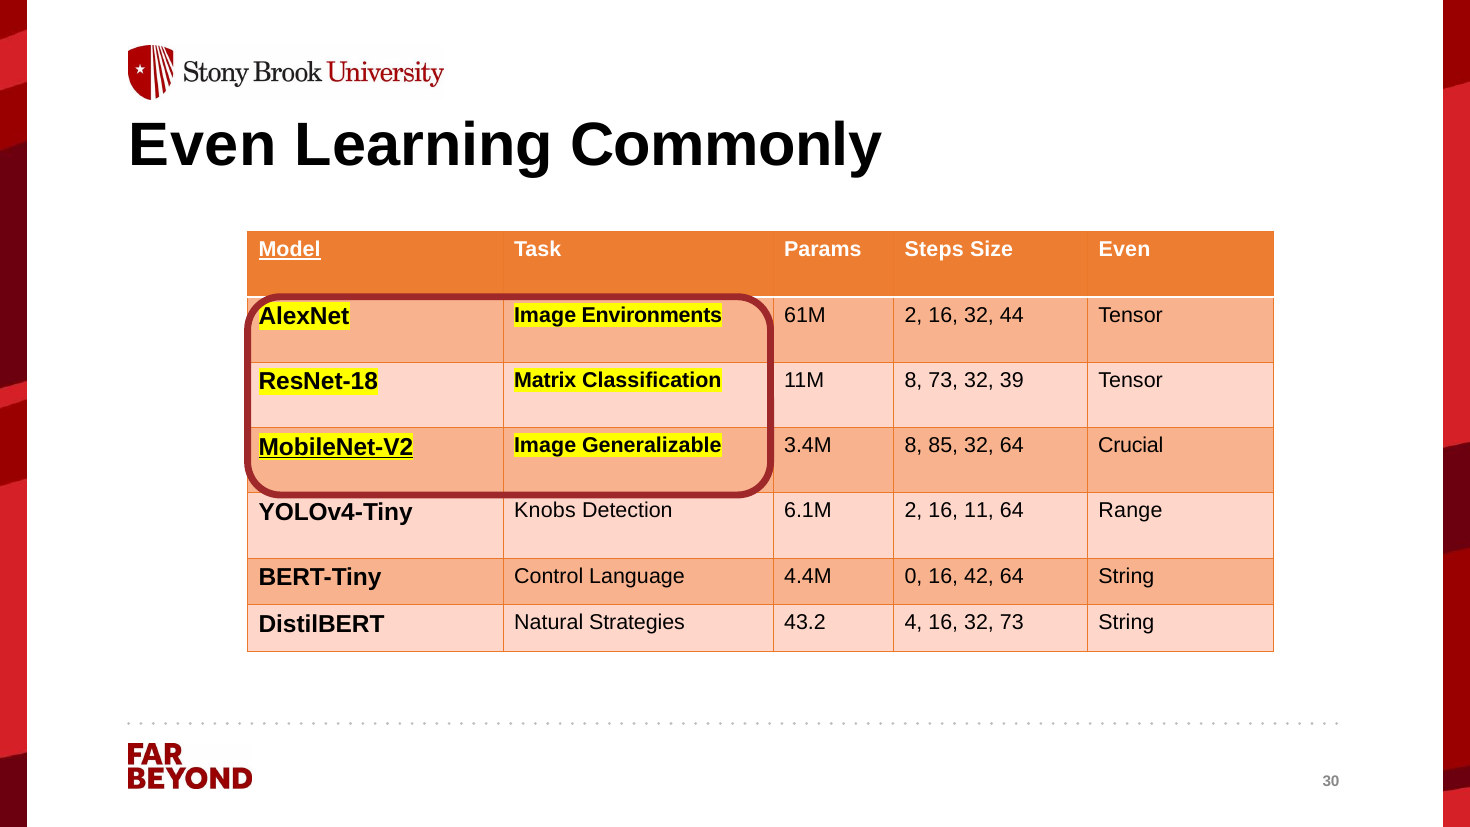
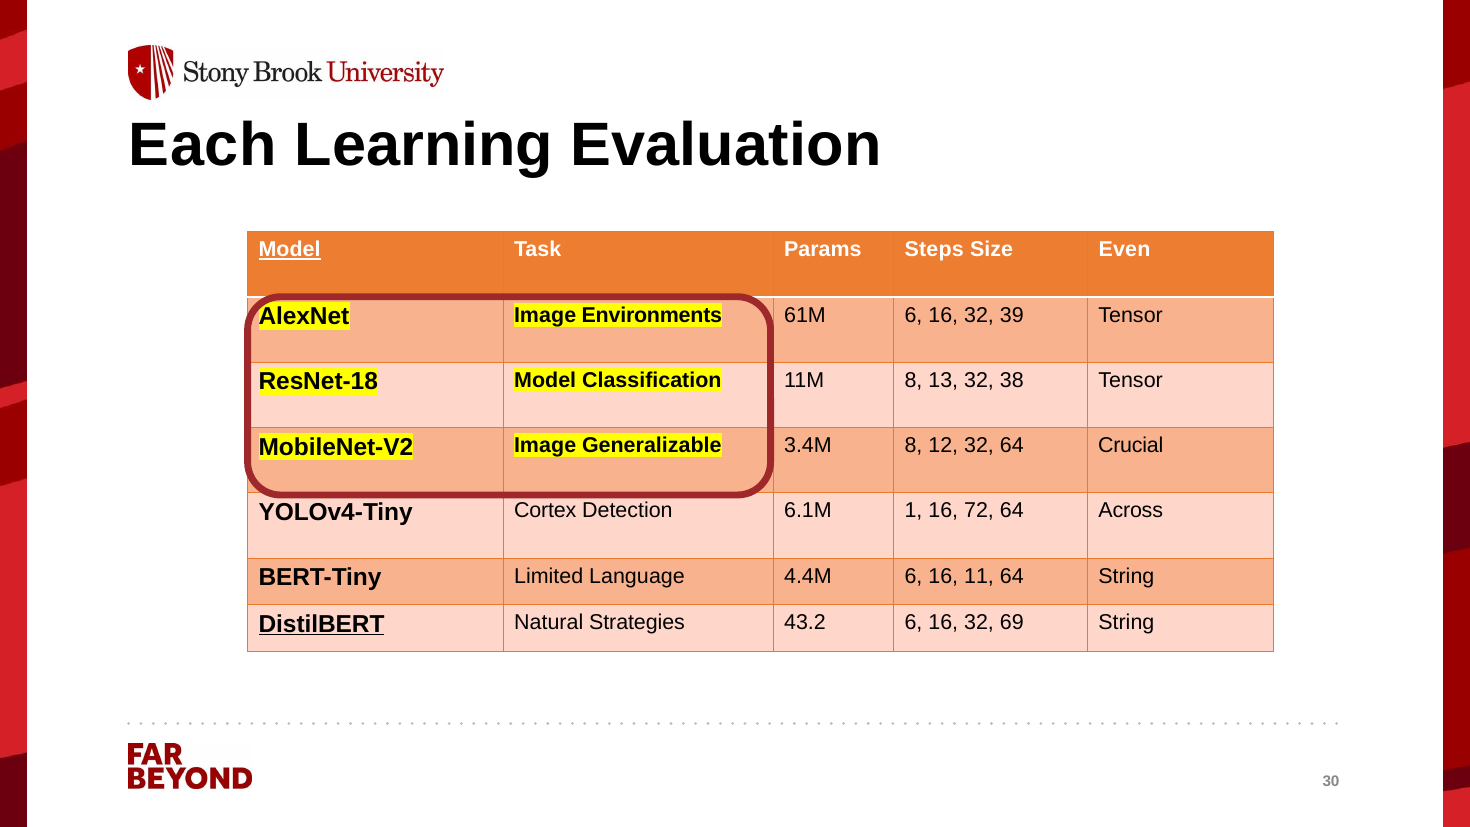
Even at (203, 146): Even -> Each
Commonly: Commonly -> Evaluation
61M 2: 2 -> 6
44: 44 -> 39
ResNet-18 Matrix: Matrix -> Model
8 73: 73 -> 13
39: 39 -> 38
MobileNet-V2 underline: present -> none
85: 85 -> 12
Knobs: Knobs -> Cortex
6.1M 2: 2 -> 1
11: 11 -> 72
Range: Range -> Across
Control: Control -> Limited
4.4M 0: 0 -> 6
42: 42 -> 11
DistilBERT underline: none -> present
43.2 4: 4 -> 6
32 73: 73 -> 69
